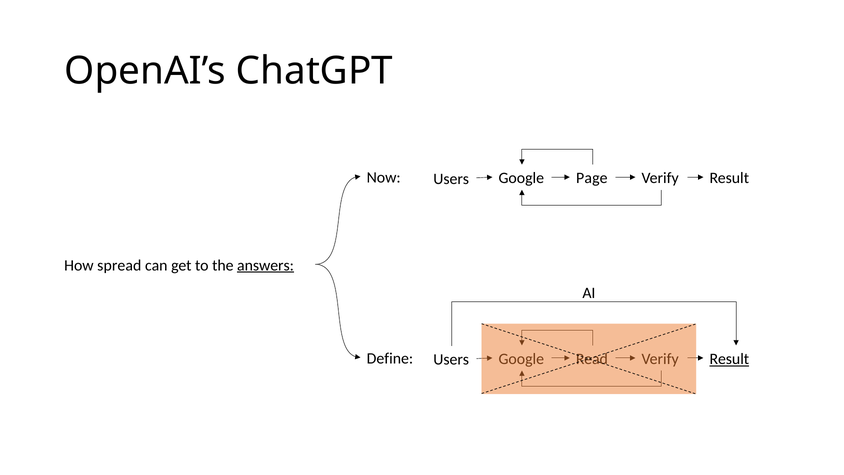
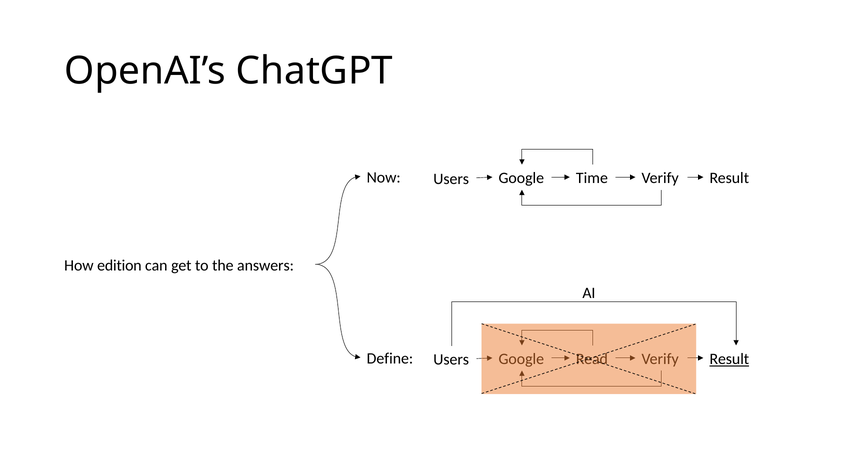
Page: Page -> Time
spread: spread -> edition
answers underline: present -> none
